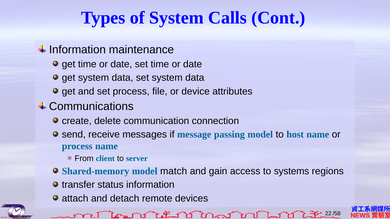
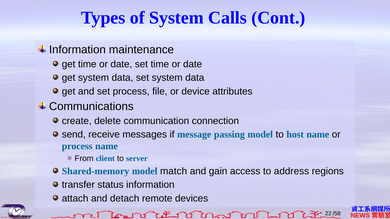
systems: systems -> address
